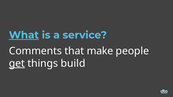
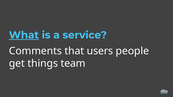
make: make -> users
get underline: present -> none
build: build -> team
